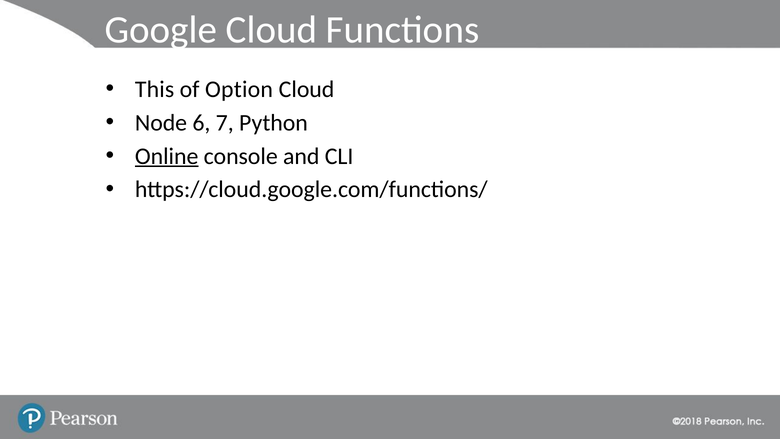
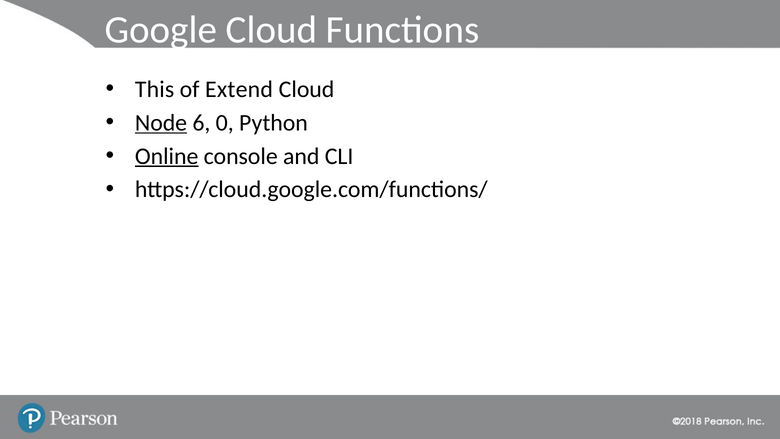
Option: Option -> Extend
Node underline: none -> present
7: 7 -> 0
